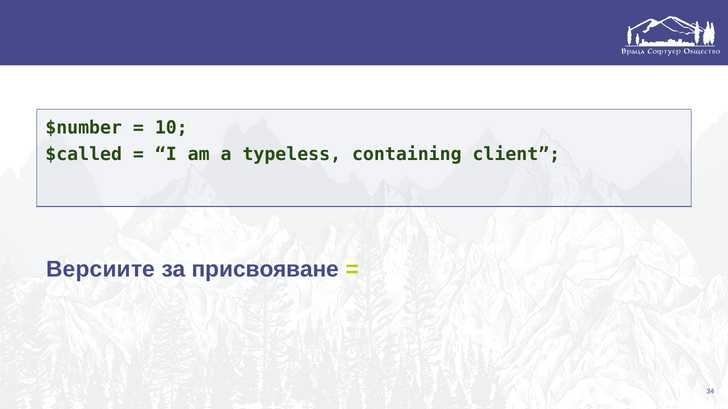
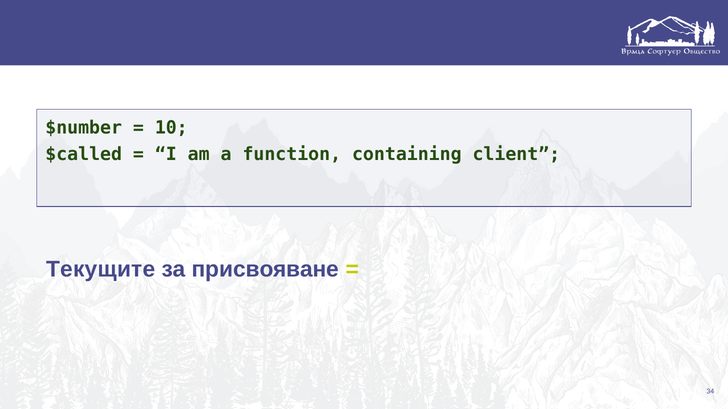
typeless: typeless -> function
Версиите: Версиите -> Текущите
